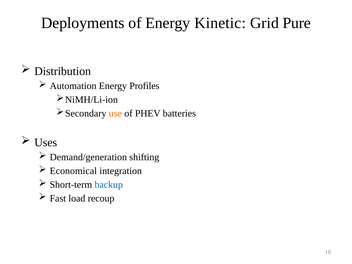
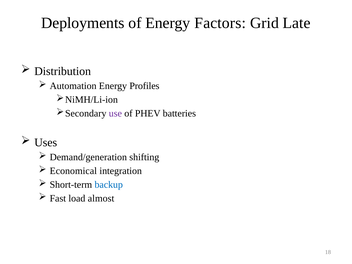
Kinetic: Kinetic -> Factors
Pure: Pure -> Late
use colour: orange -> purple
recoup: recoup -> almost
